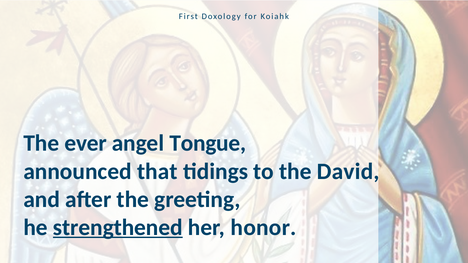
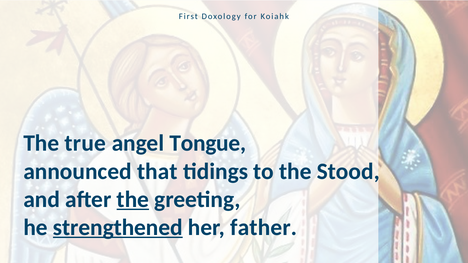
ever: ever -> true
David: David -> Stood
the at (133, 200) underline: none -> present
honor: honor -> father
